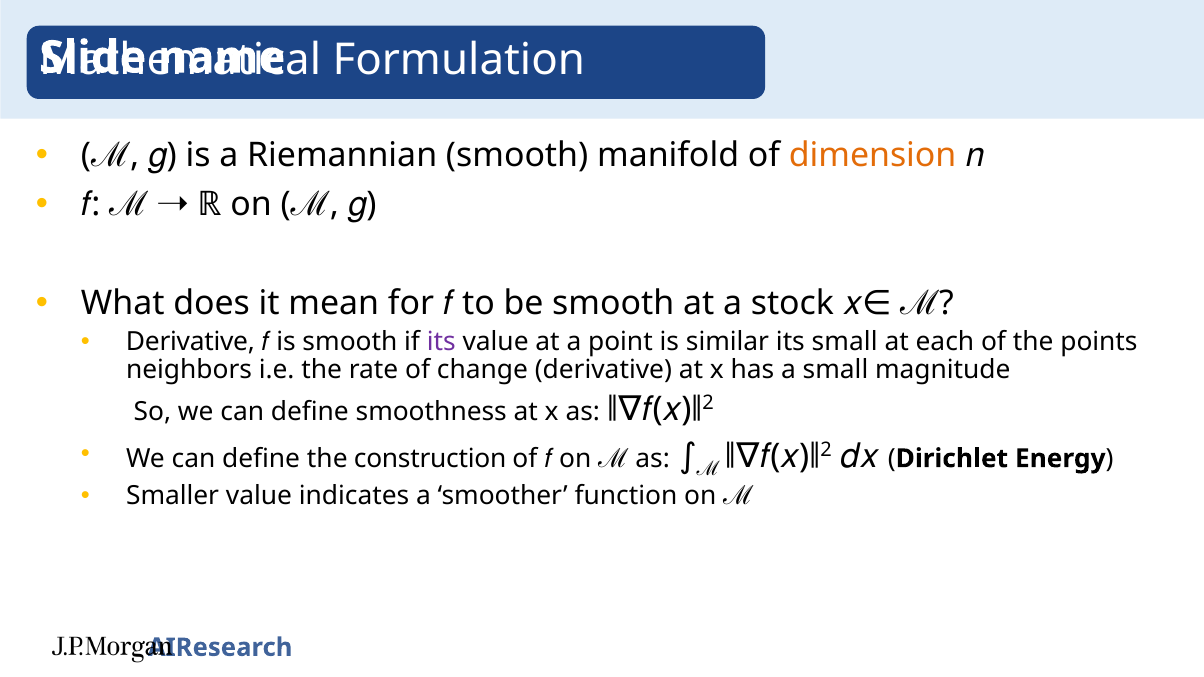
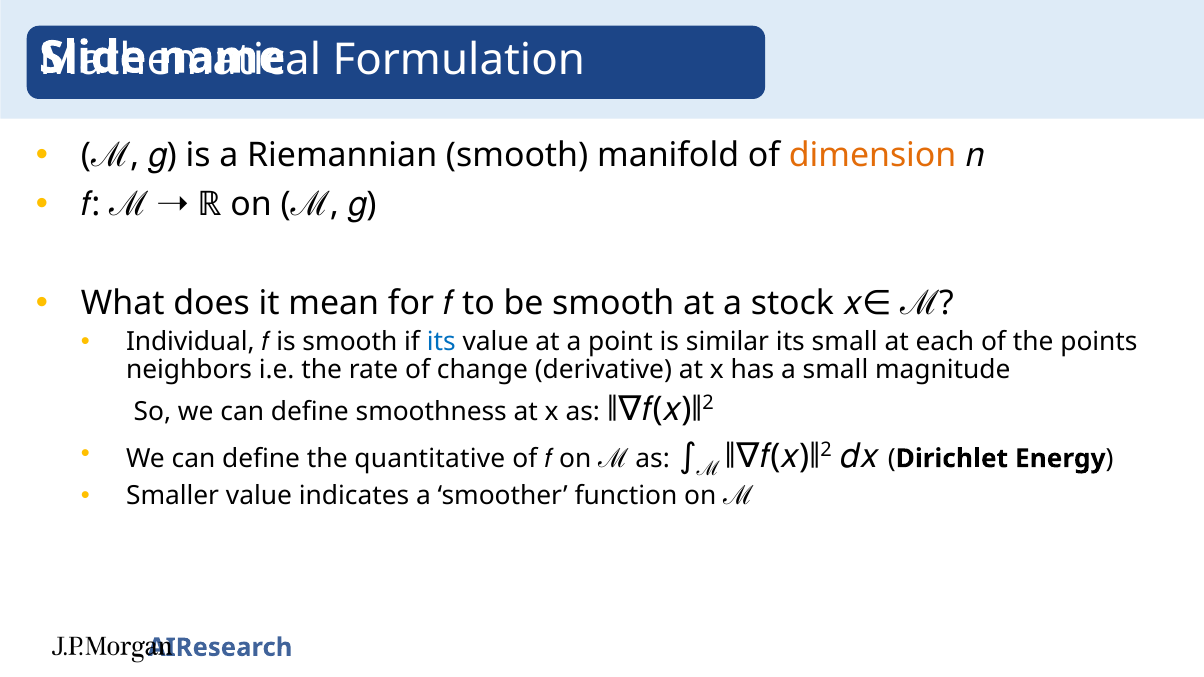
Derivative at (190, 342): Derivative -> Individual
its at (441, 342) colour: purple -> blue
construction: construction -> quantitative
